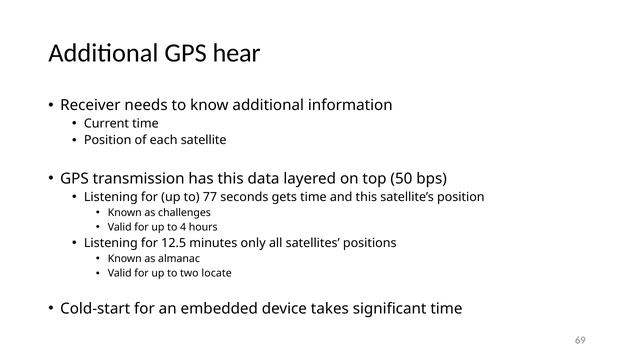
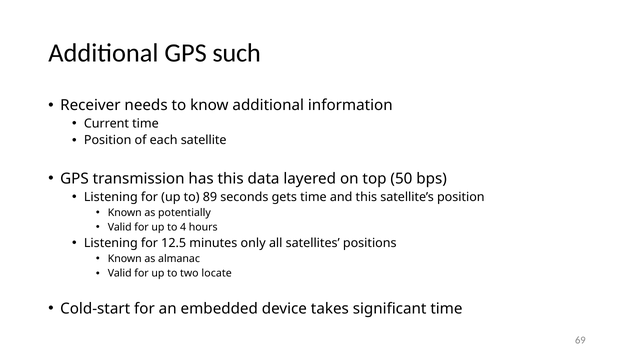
hear: hear -> such
77: 77 -> 89
challenges: challenges -> potentially
